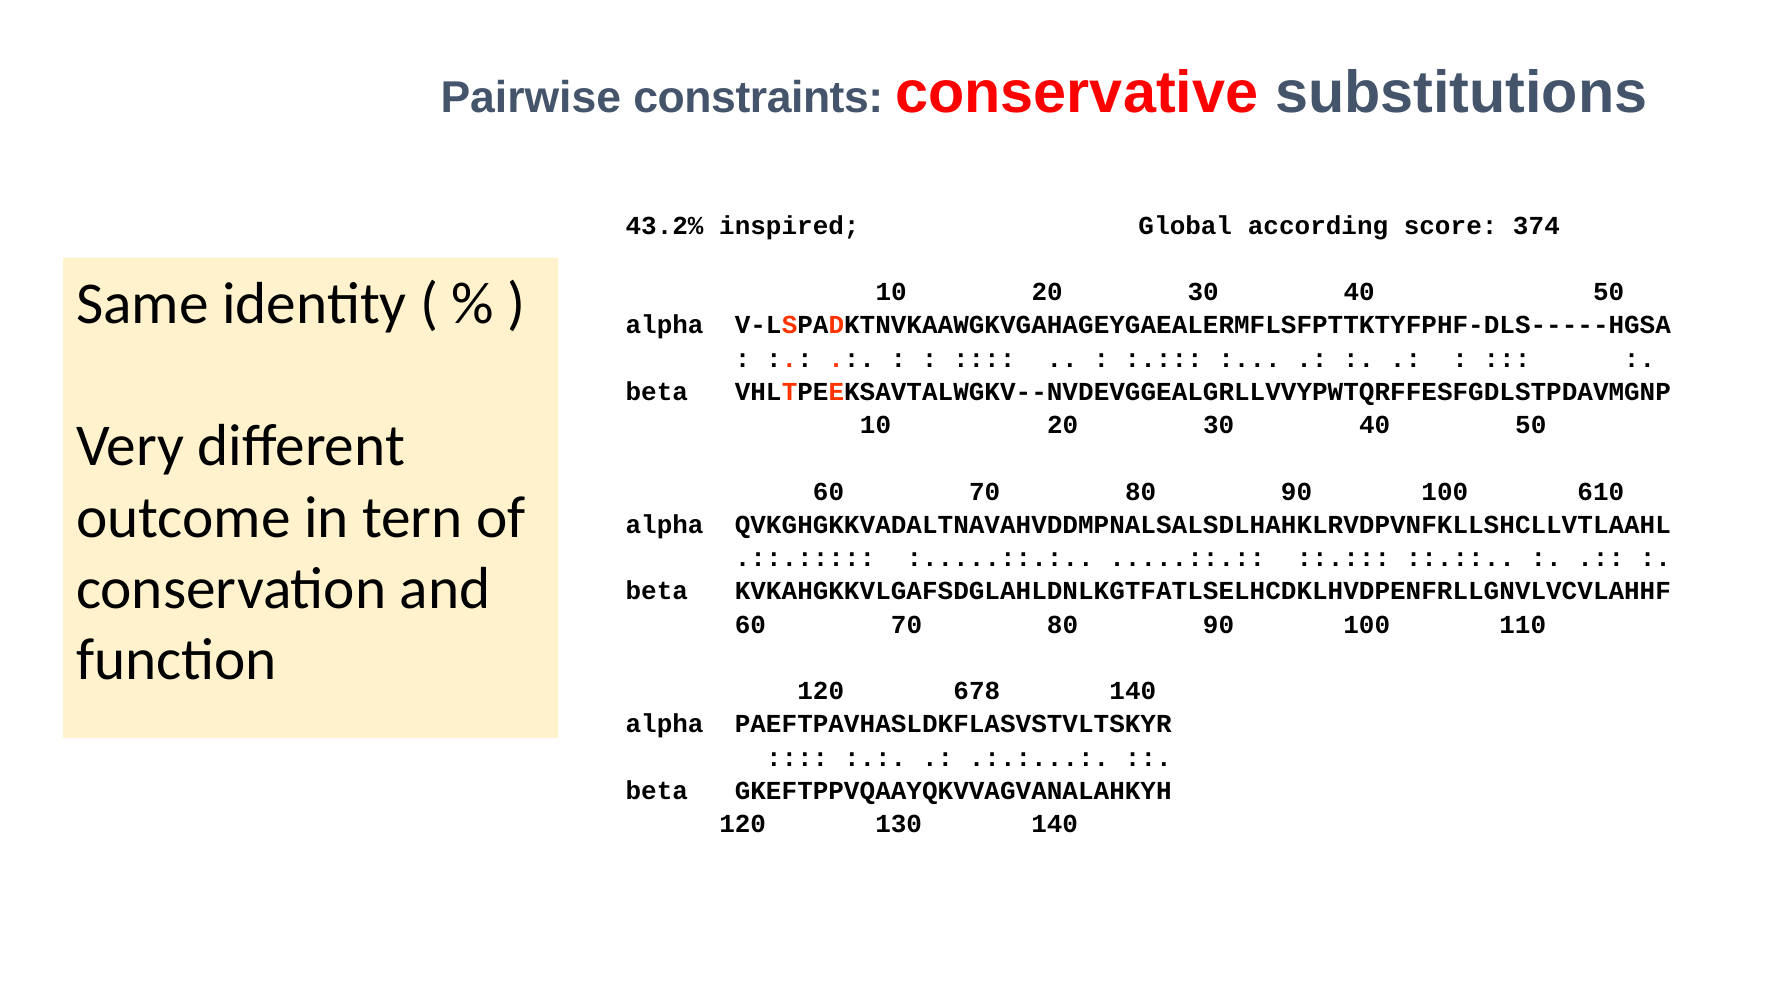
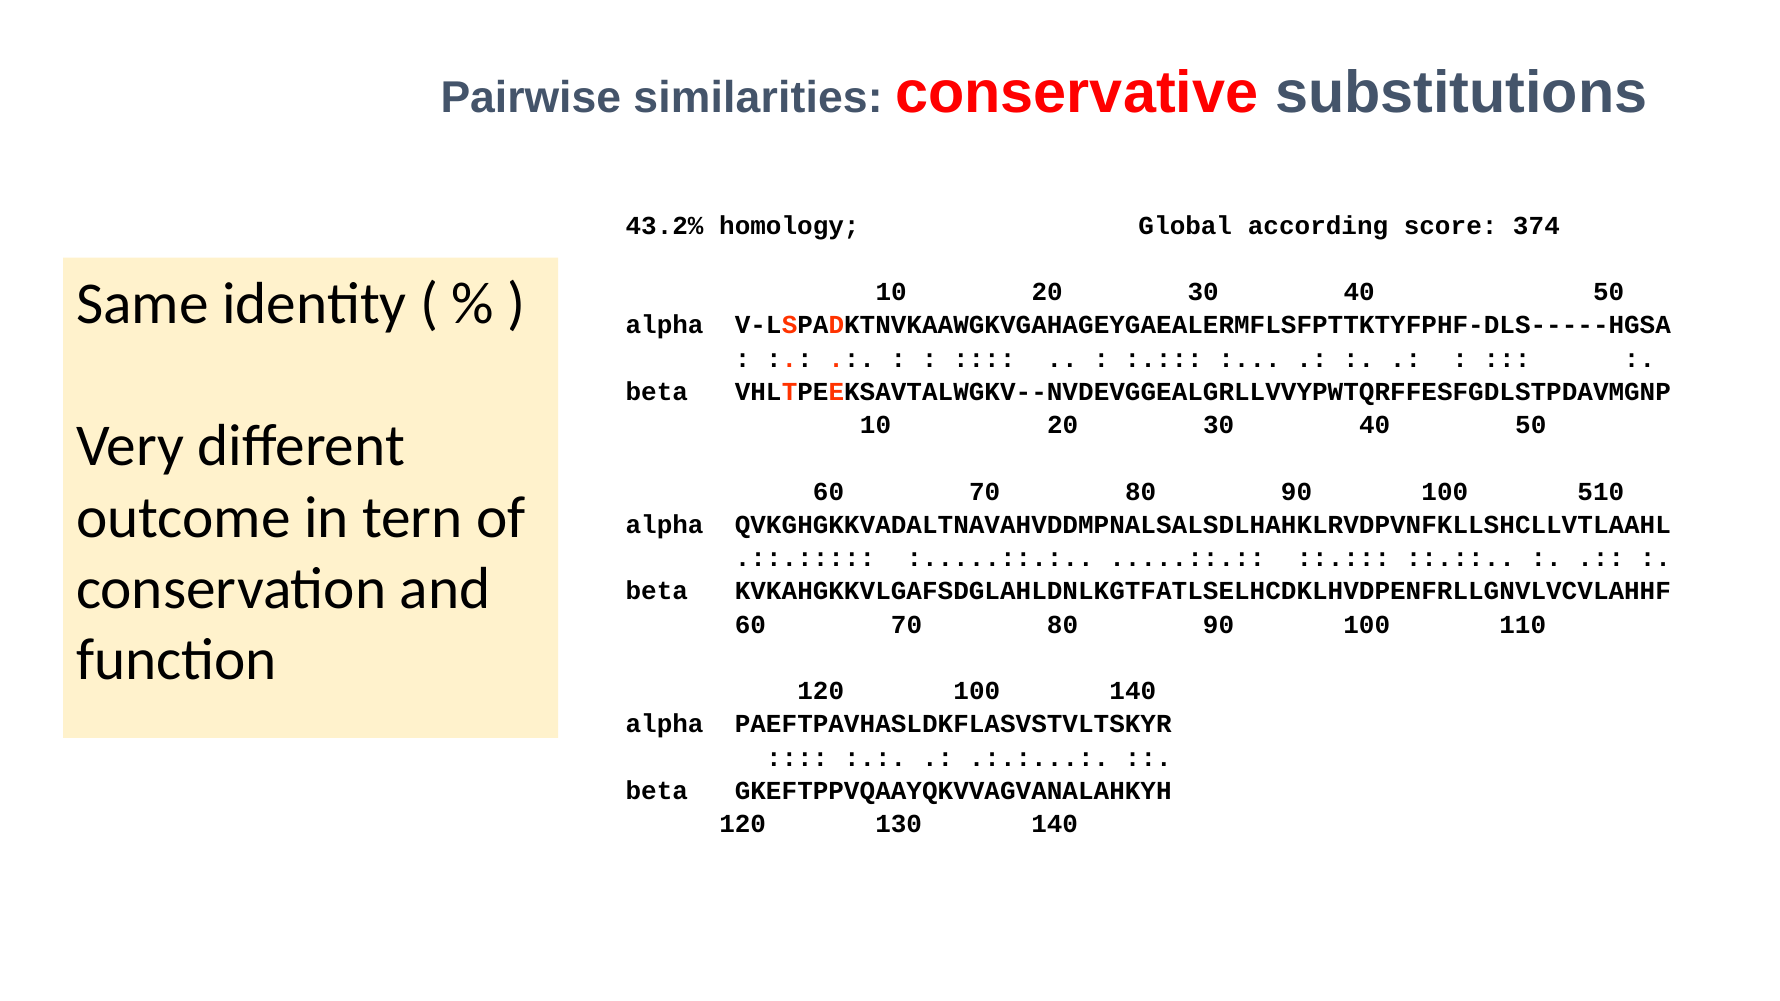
constraints: constraints -> similarities
inspired: inspired -> homology
610: 610 -> 510
120 678: 678 -> 100
